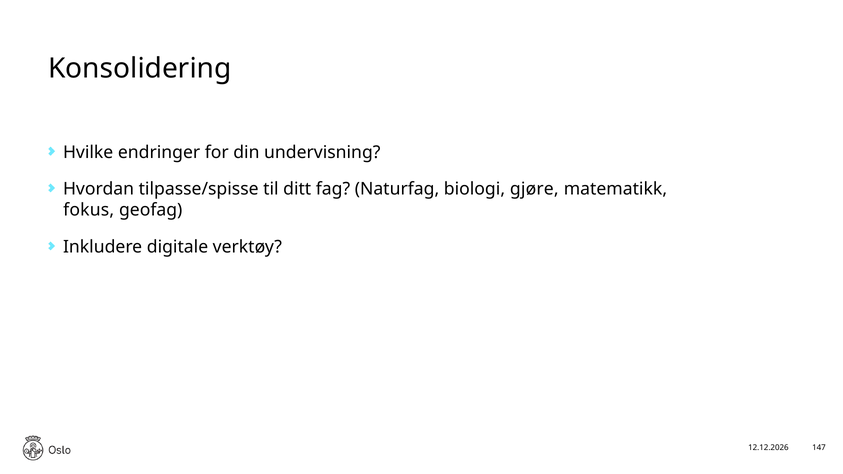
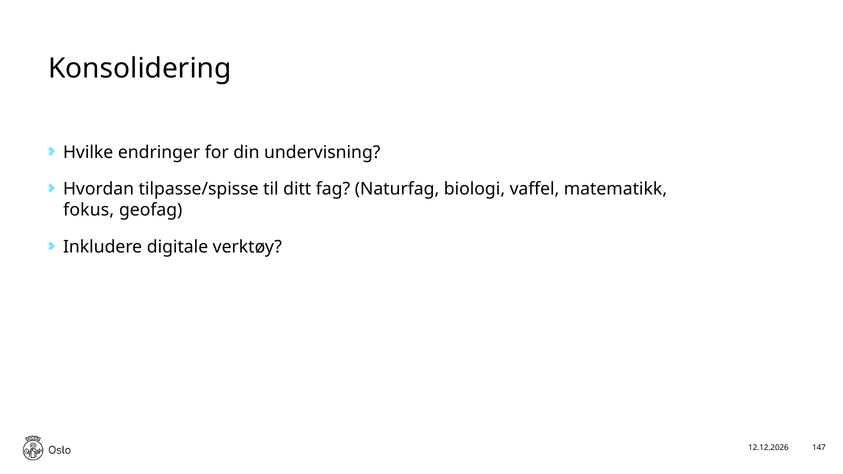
gjøre: gjøre -> vaffel
